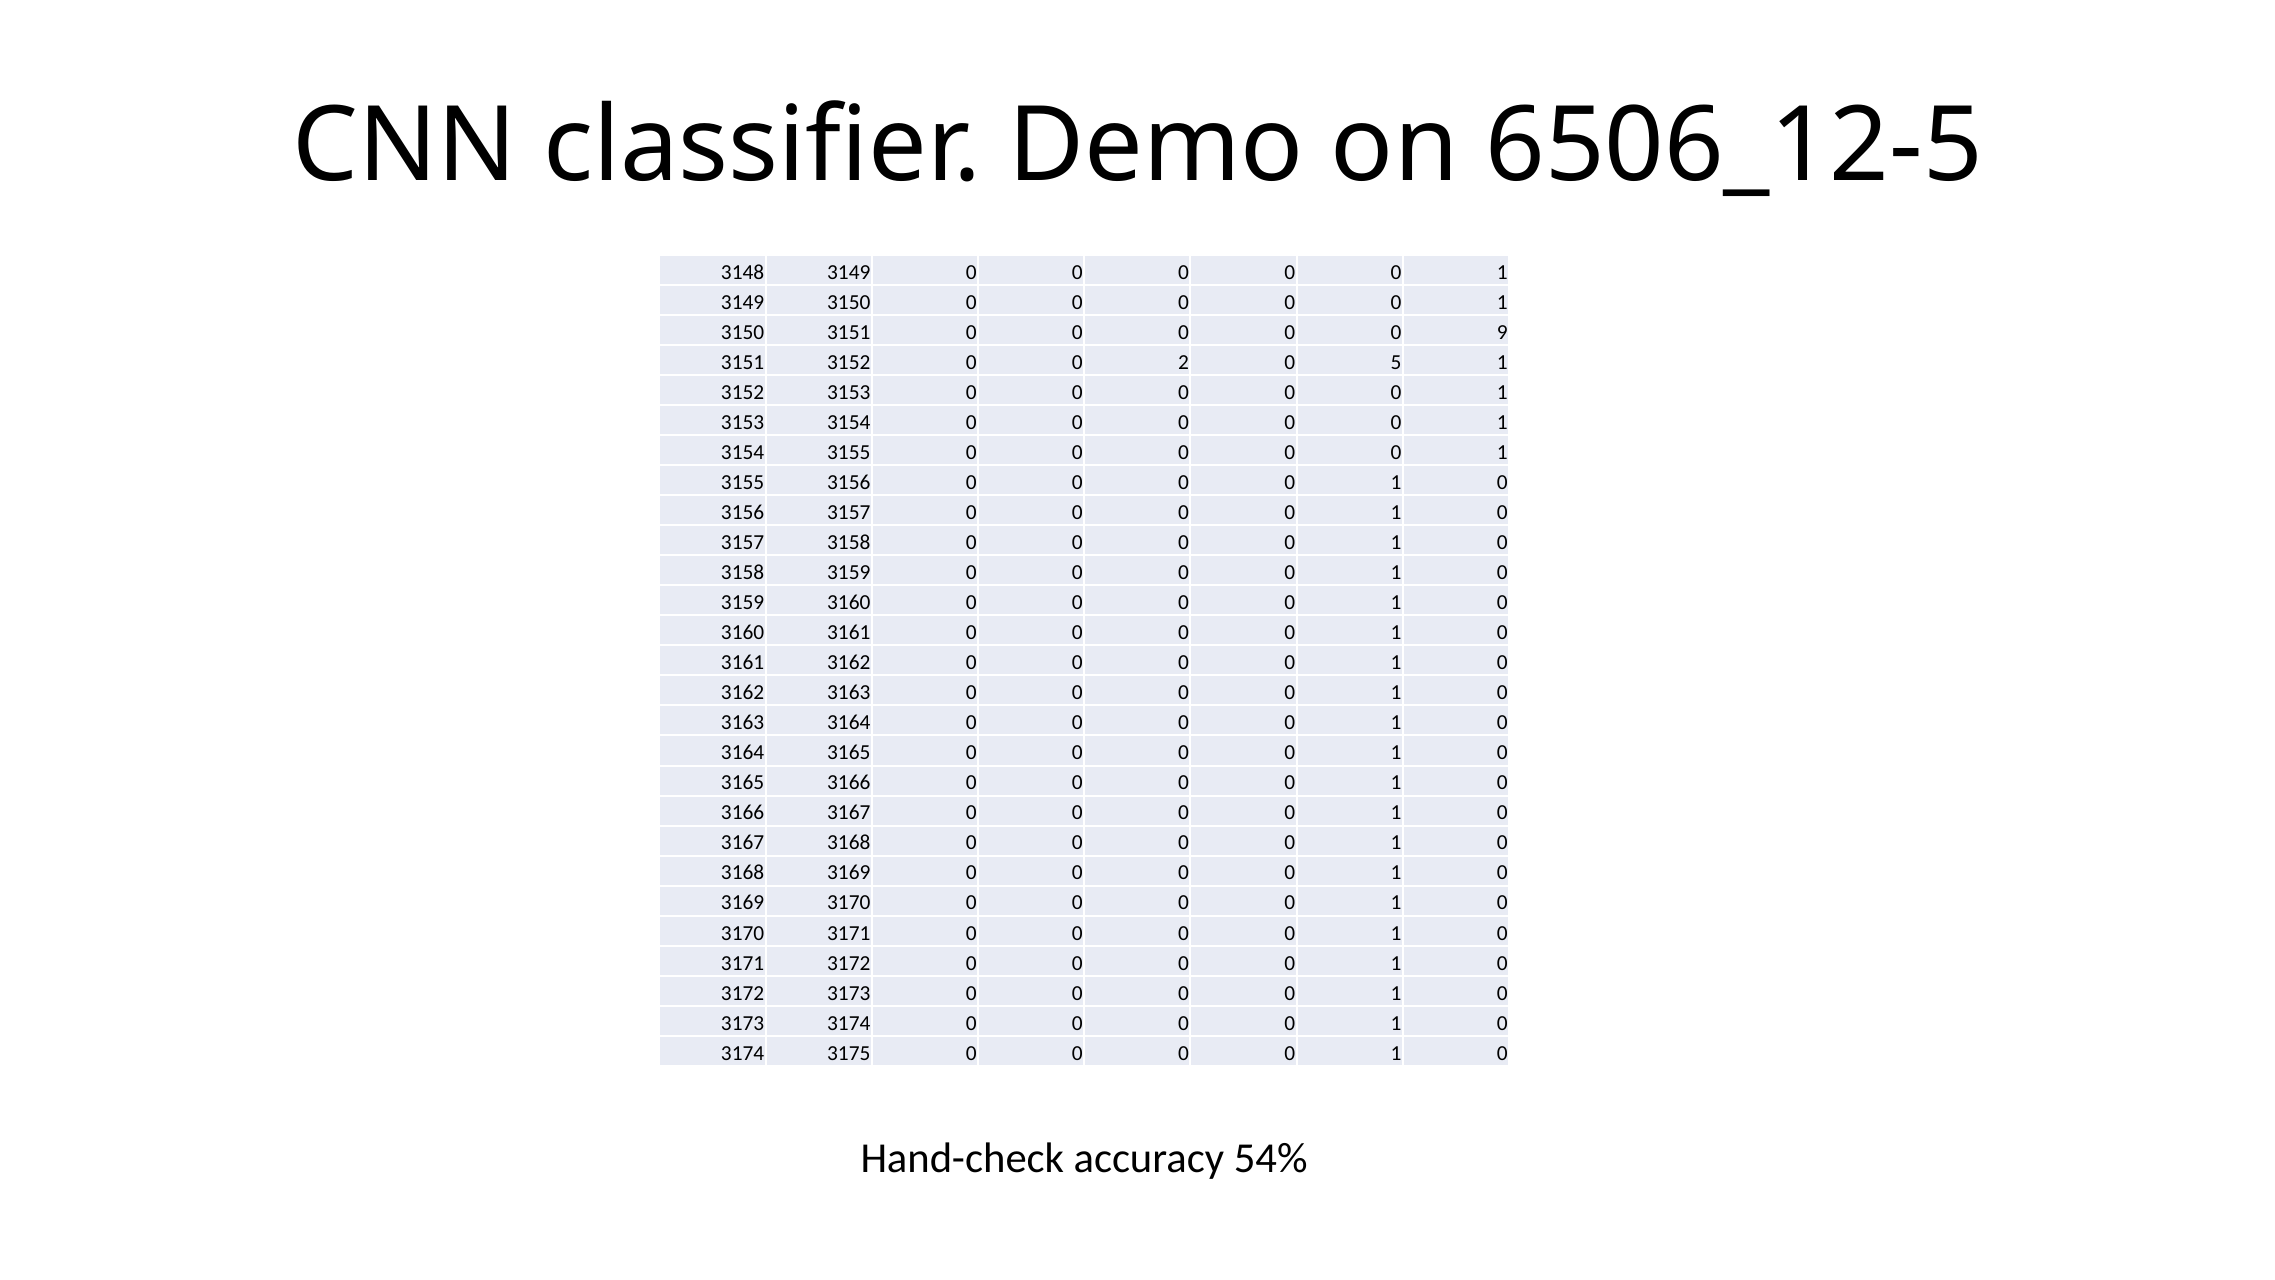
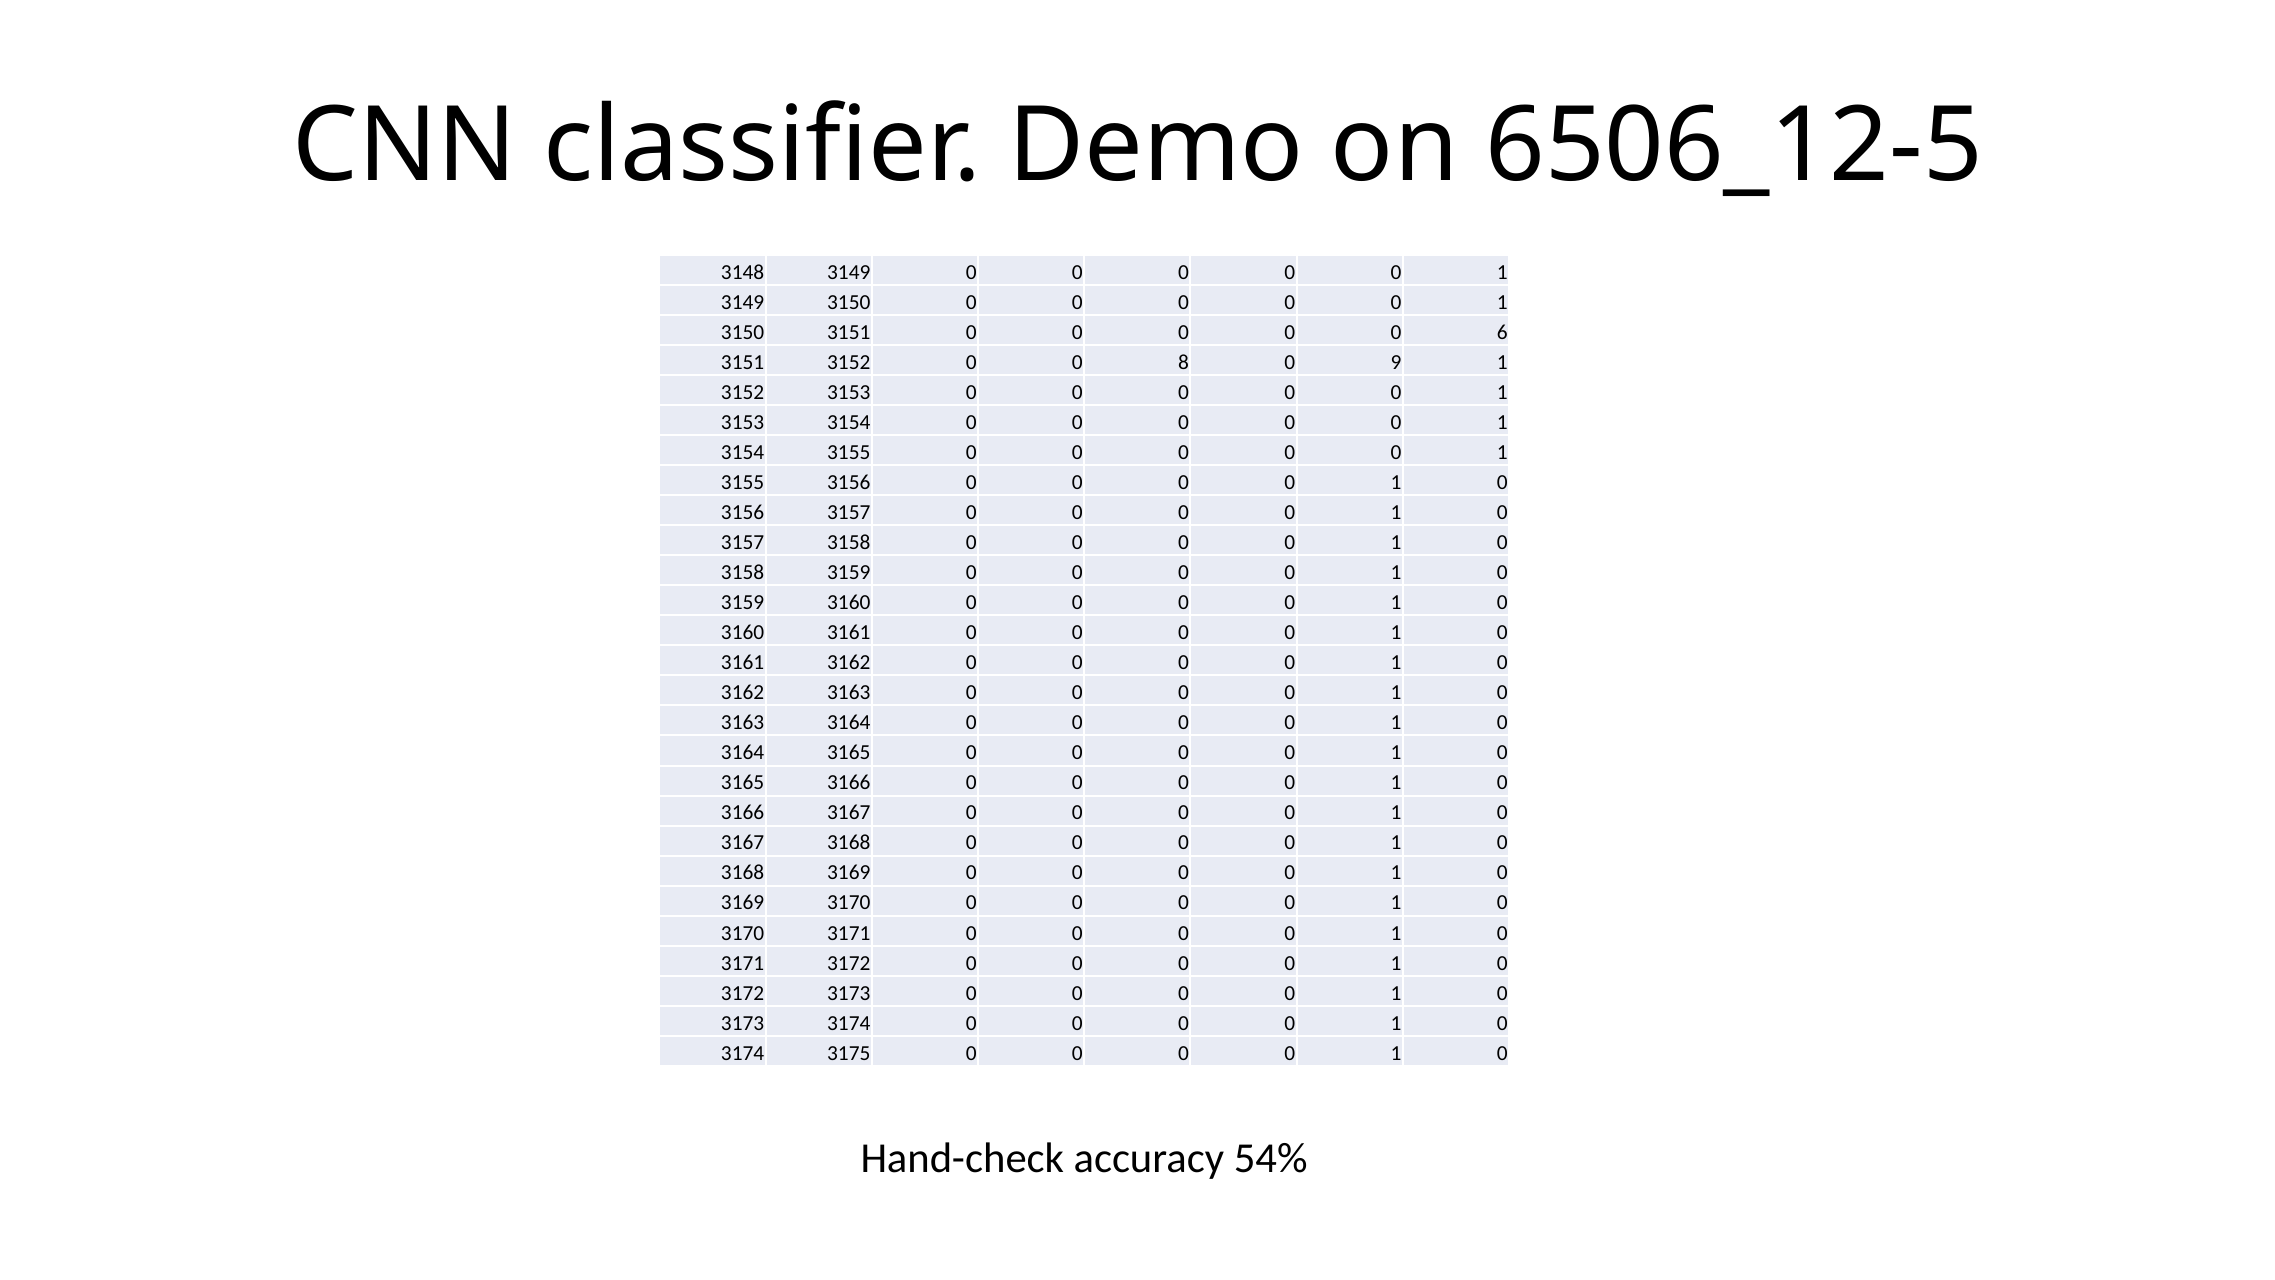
9: 9 -> 6
2: 2 -> 8
5: 5 -> 9
